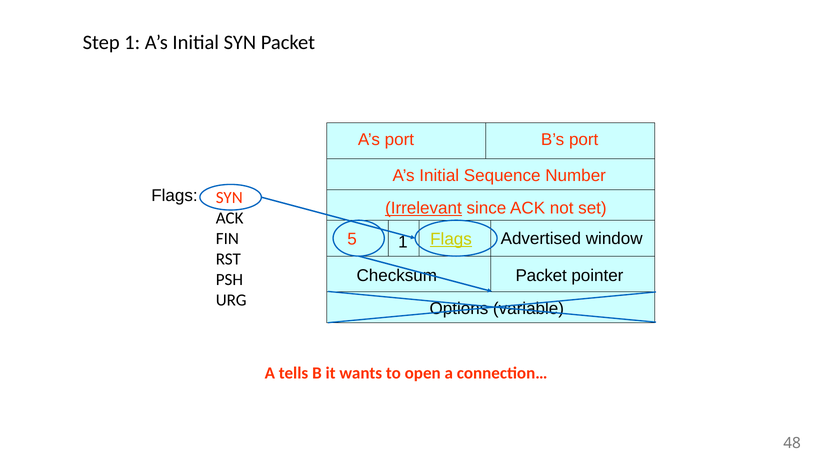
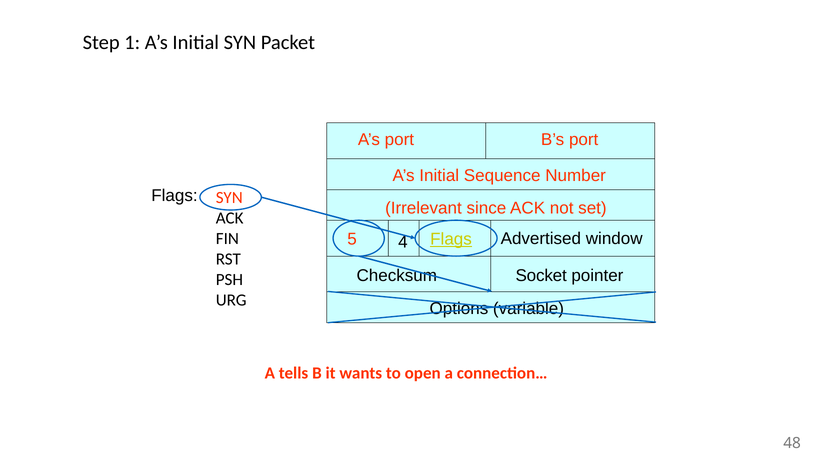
Irrelevant underline: present -> none
5 1: 1 -> 4
Checksum Packet: Packet -> Socket
